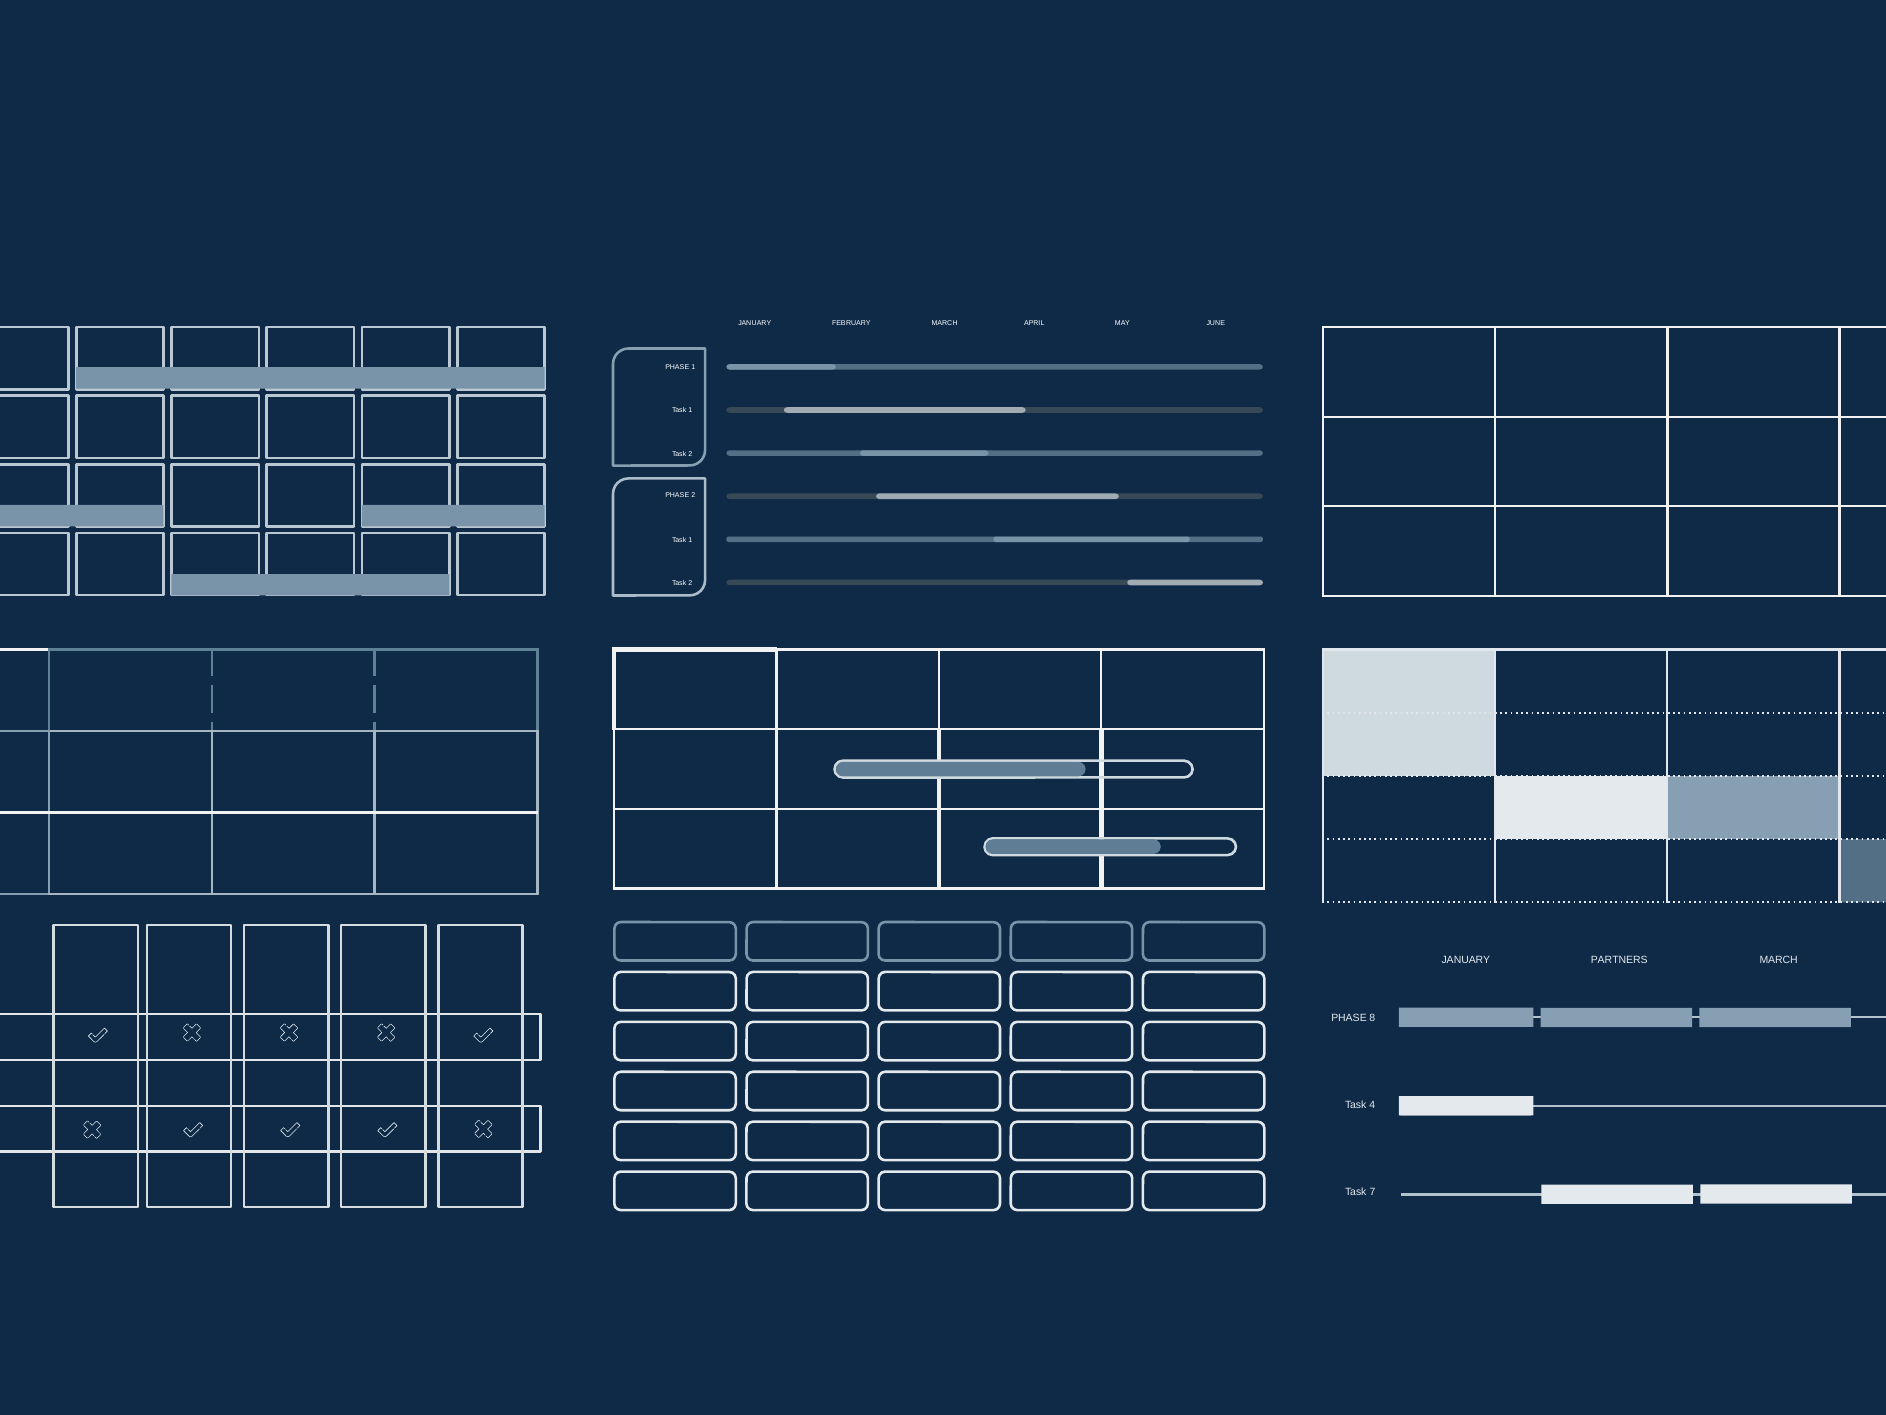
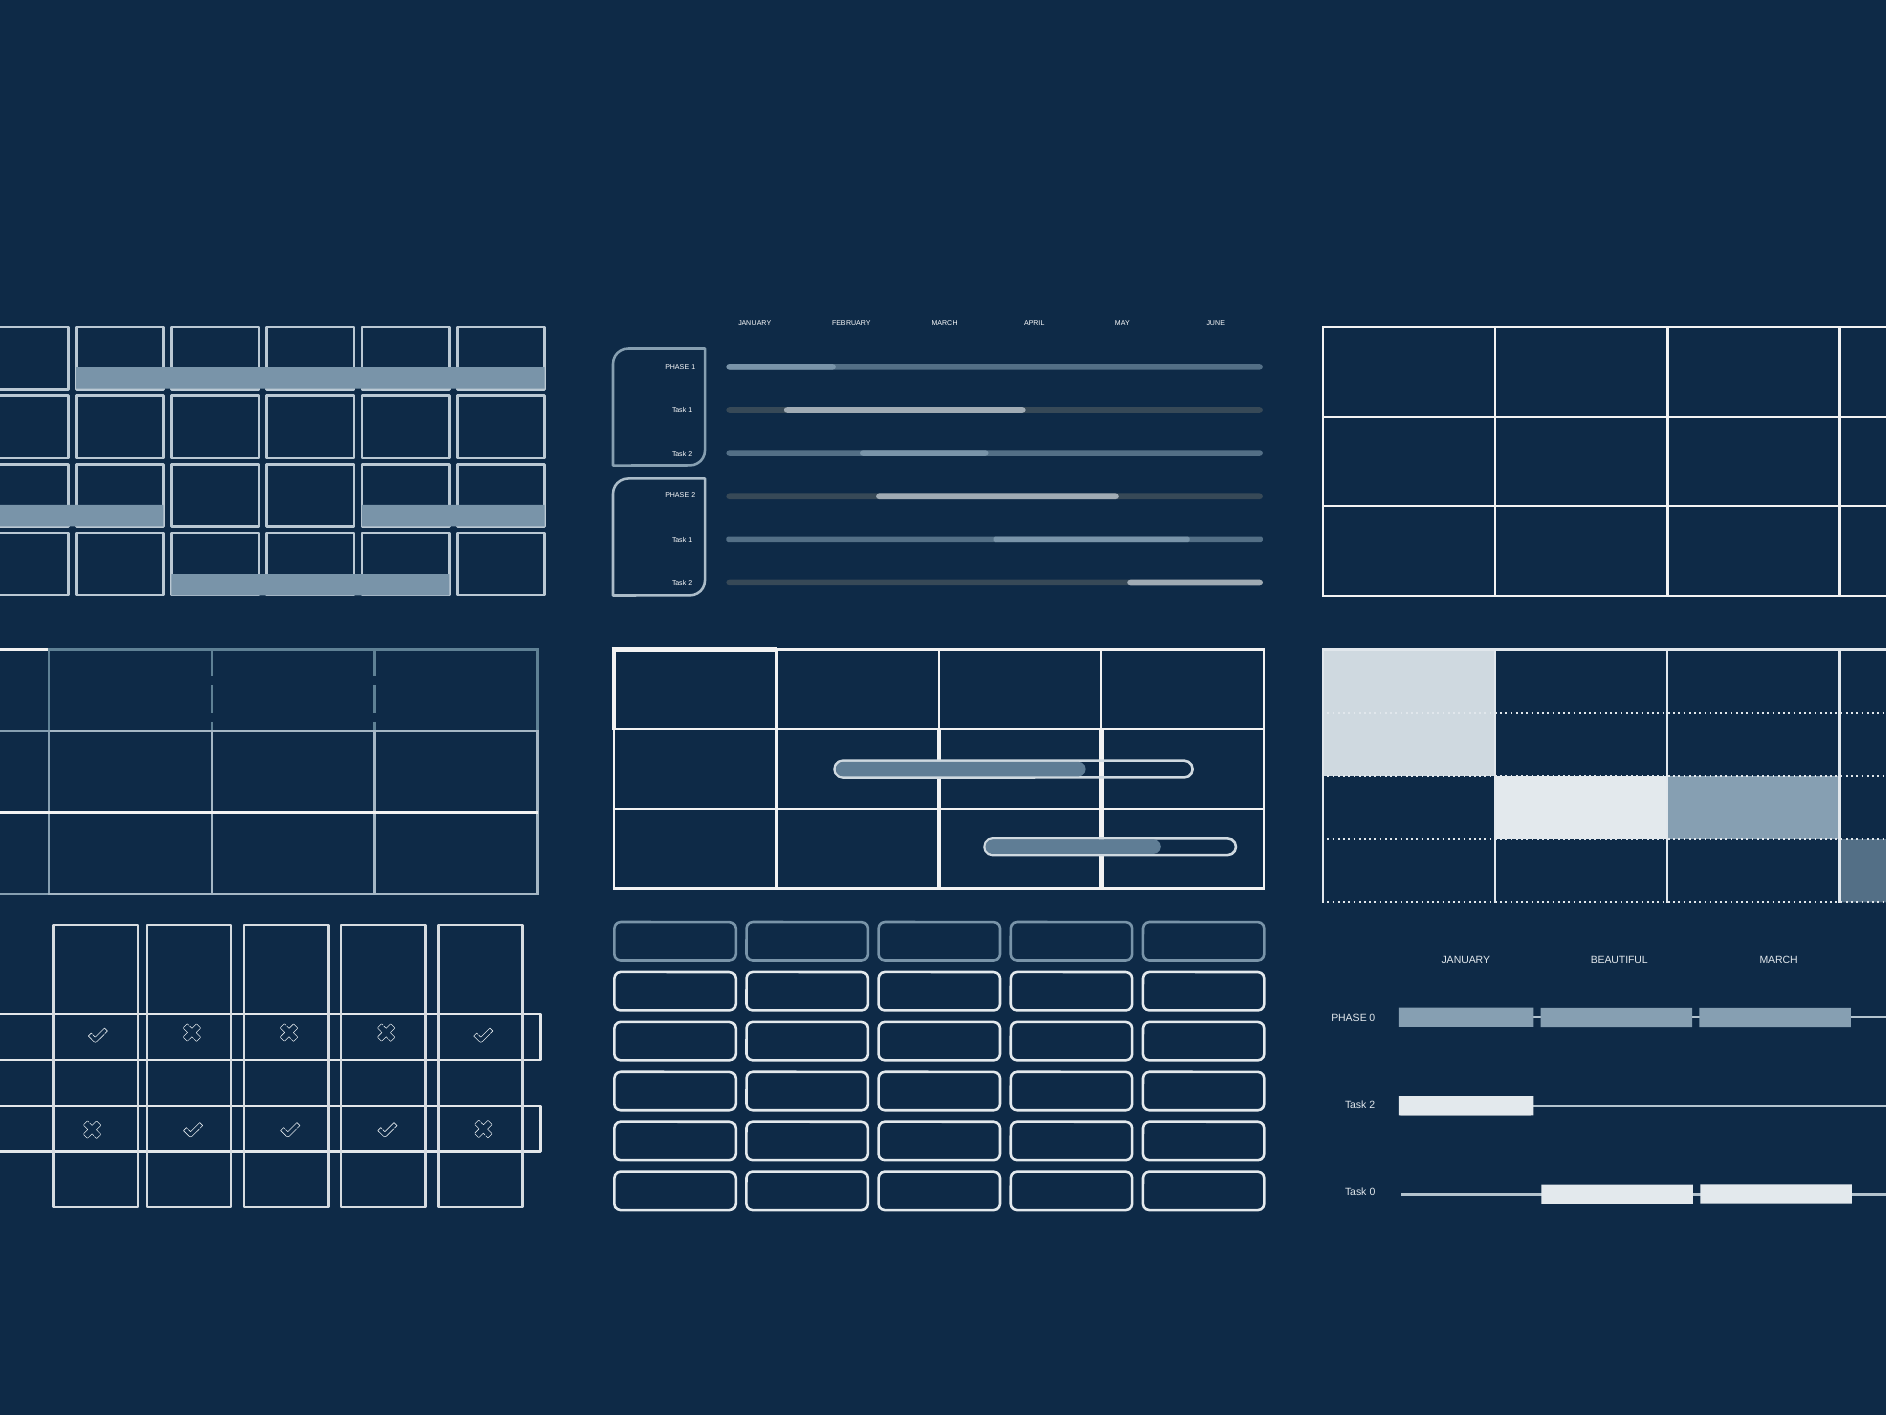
PARTNERS: PARTNERS -> BEAUTIFUL
PHASE 8: 8 -> 0
4 at (1372, 1104): 4 -> 2
Task 7: 7 -> 0
